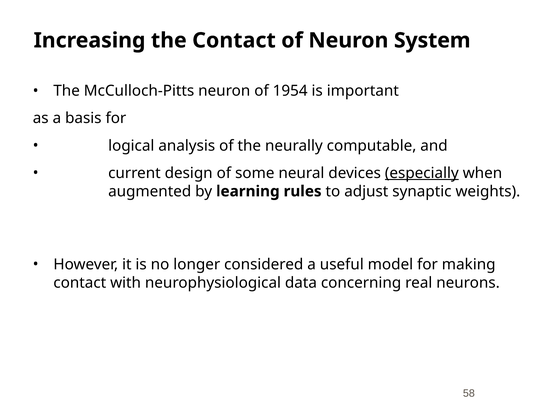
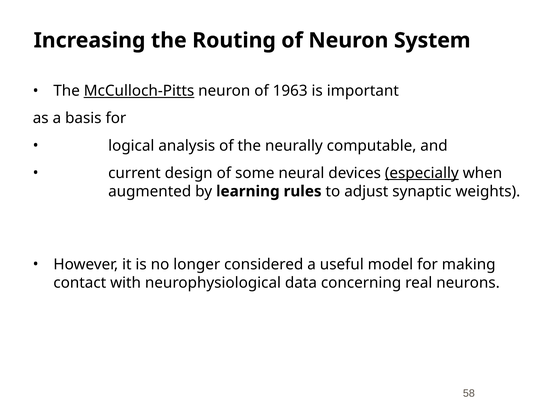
the Contact: Contact -> Routing
McCulloch-Pitts underline: none -> present
1954: 1954 -> 1963
